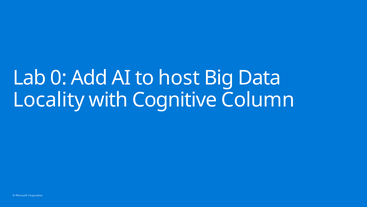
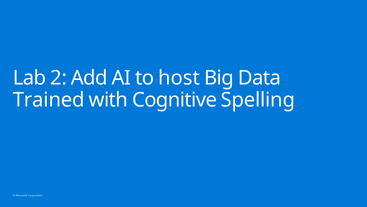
0: 0 -> 2
Locality: Locality -> Trained
Column: Column -> Spelling
